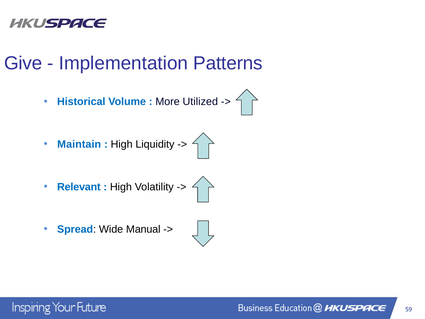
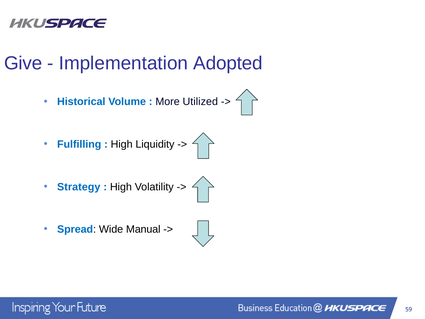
Patterns: Patterns -> Adopted
Maintain: Maintain -> Fulfilling
Relevant: Relevant -> Strategy
